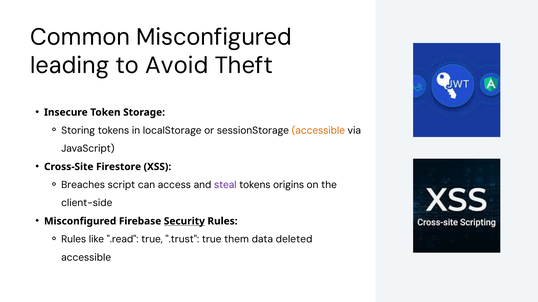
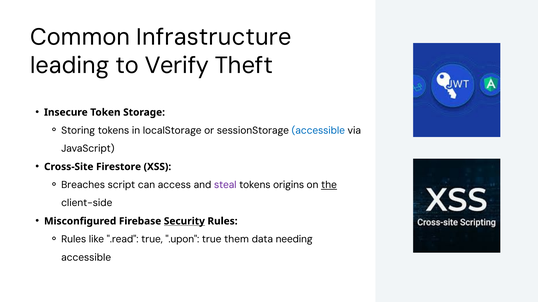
Common Misconfigured: Misconfigured -> Infrastructure
Avoid: Avoid -> Verify
accessible at (318, 131) colour: orange -> blue
the underline: none -> present
.trust: .trust -> .upon
deleted: deleted -> needing
